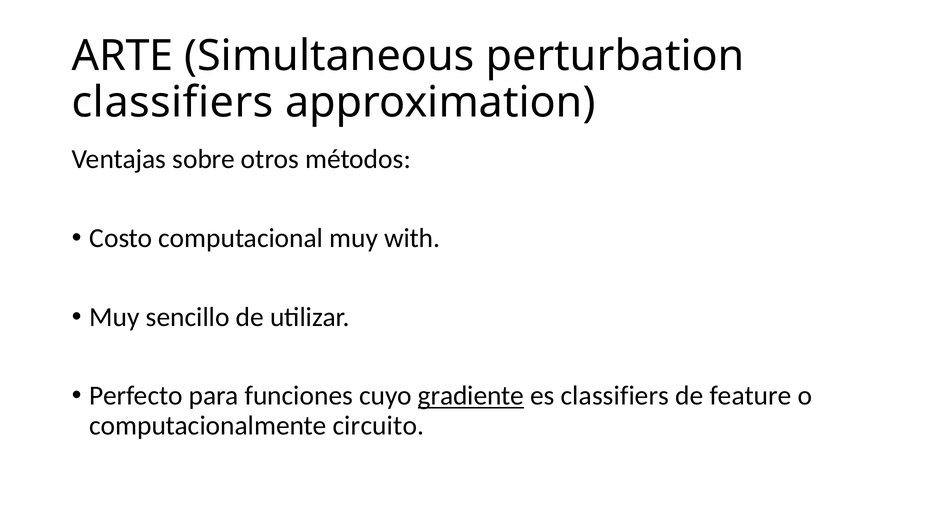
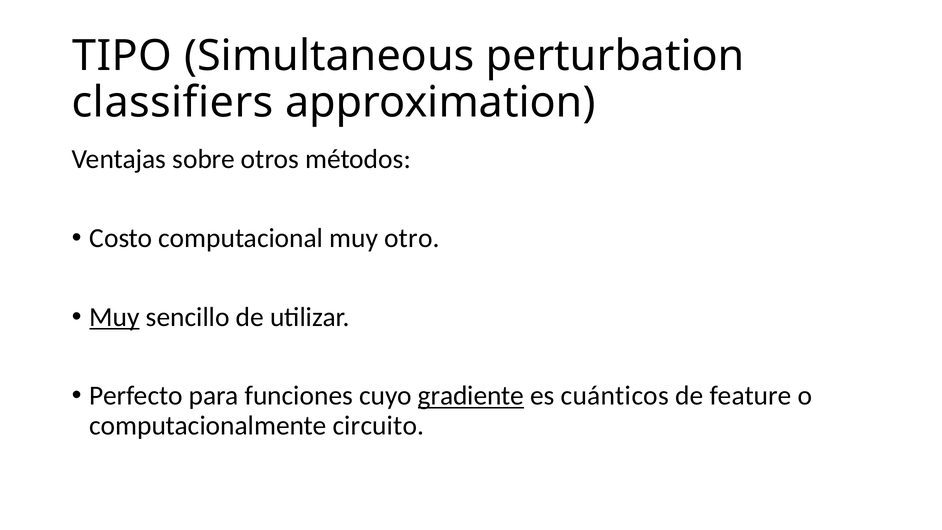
ARTE: ARTE -> TIPO
with: with -> otro
Muy at (115, 317) underline: none -> present
es classifiers: classifiers -> cuánticos
